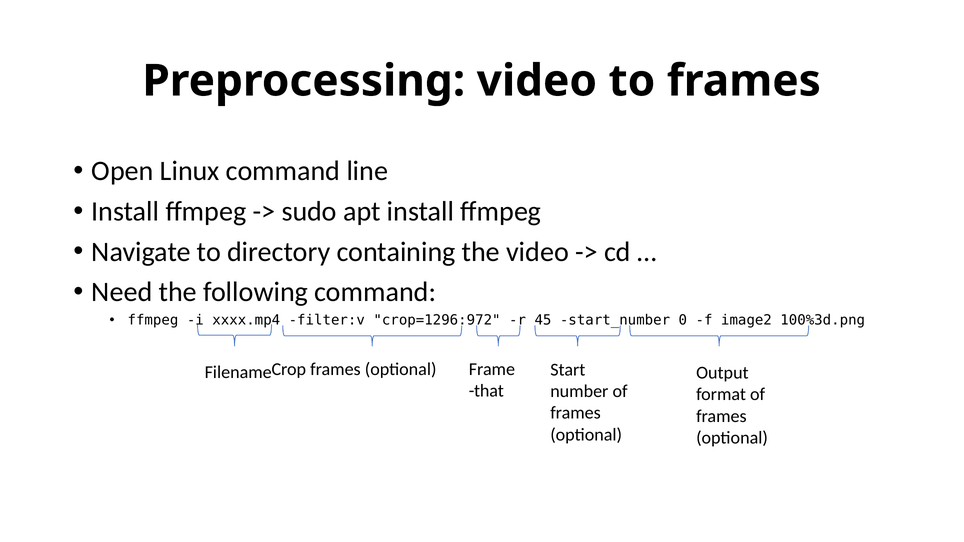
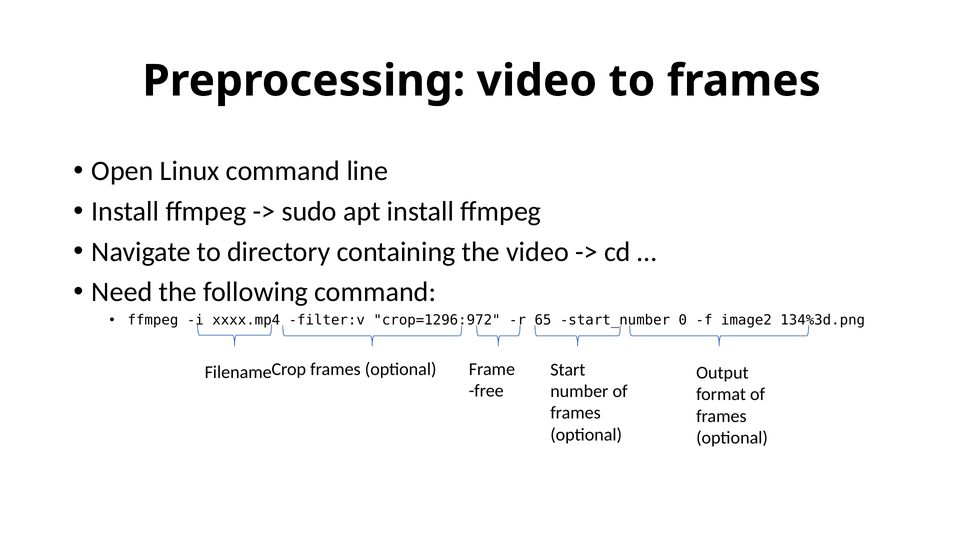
45: 45 -> 65
100%3d.png: 100%3d.png -> 134%3d.png
that: that -> free
